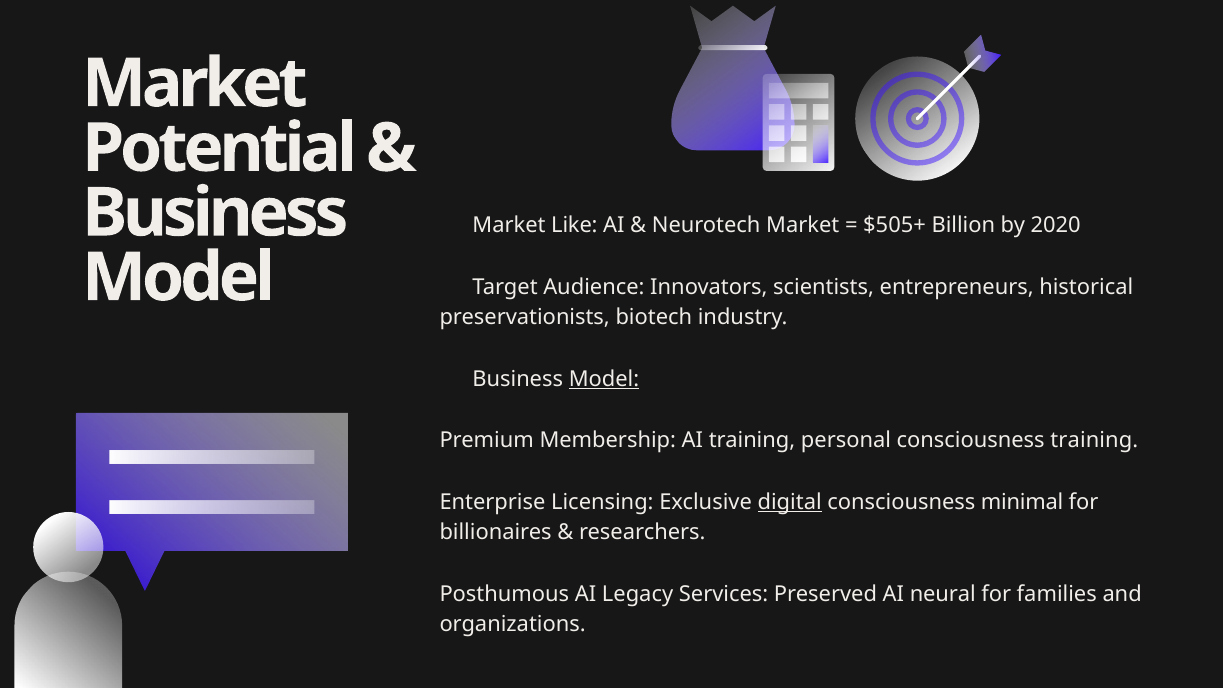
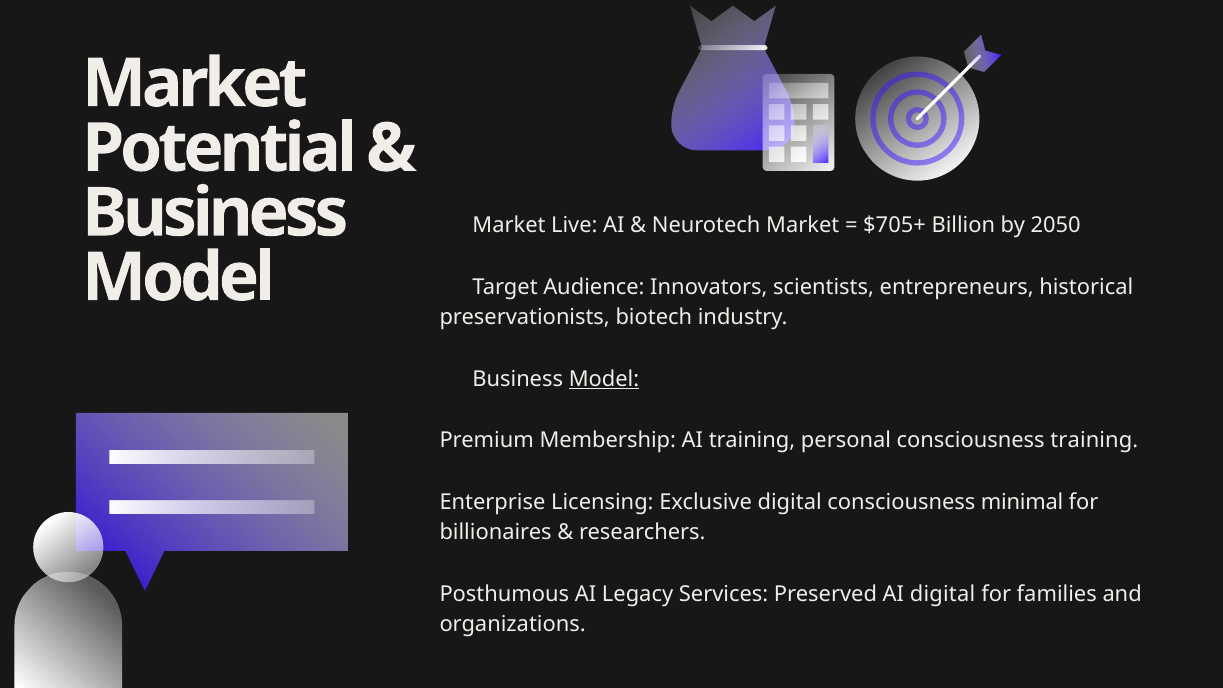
Like: Like -> Live
$505+: $505+ -> $705+
2020: 2020 -> 2050
digital at (790, 502) underline: present -> none
AI neural: neural -> digital
